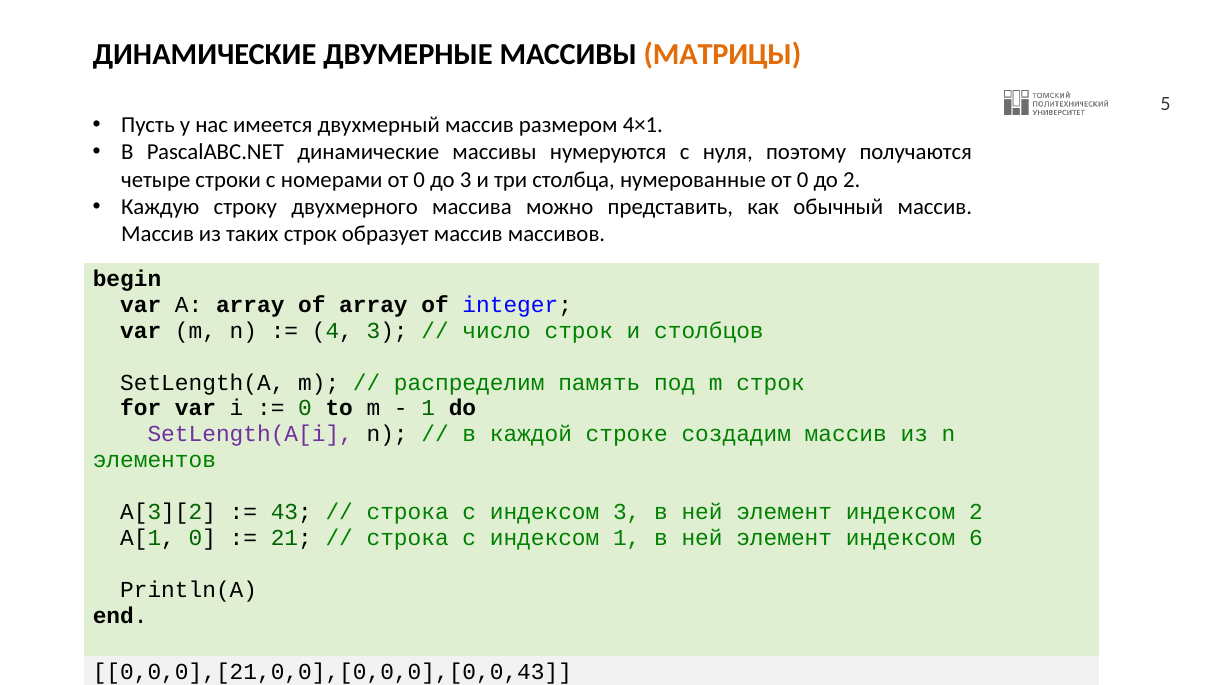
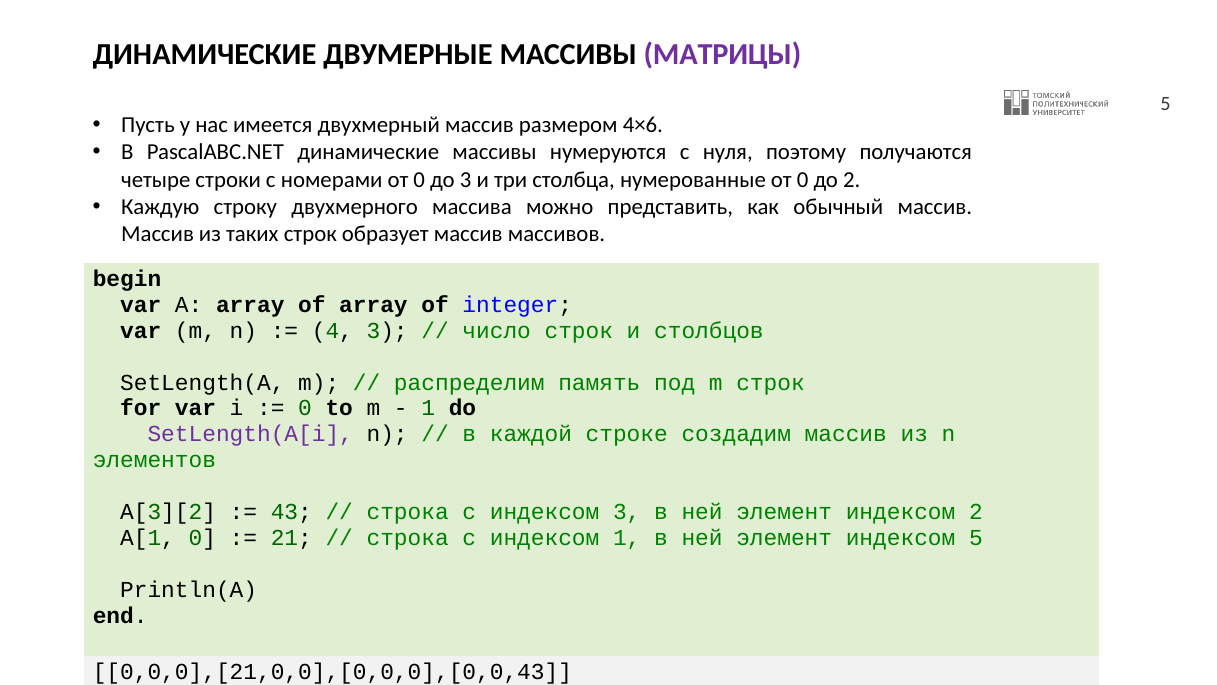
МАТРИЦЫ colour: orange -> purple
4×1: 4×1 -> 4×6
6: 6 -> 5
